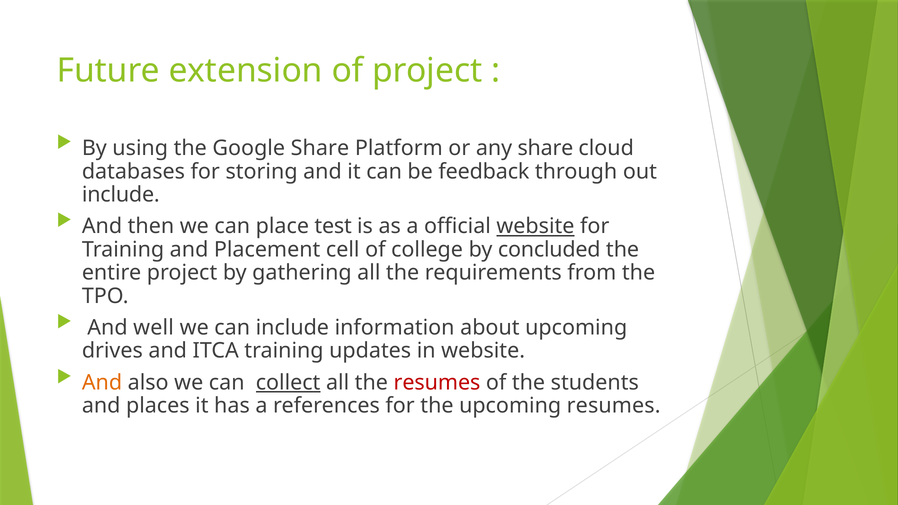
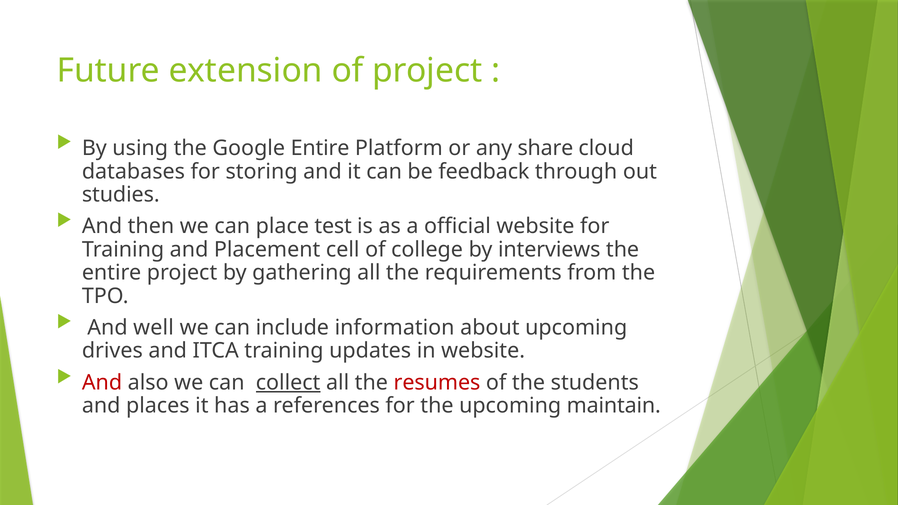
Google Share: Share -> Entire
include at (121, 195): include -> studies
website at (535, 226) underline: present -> none
concluded: concluded -> interviews
And at (102, 383) colour: orange -> red
upcoming resumes: resumes -> maintain
